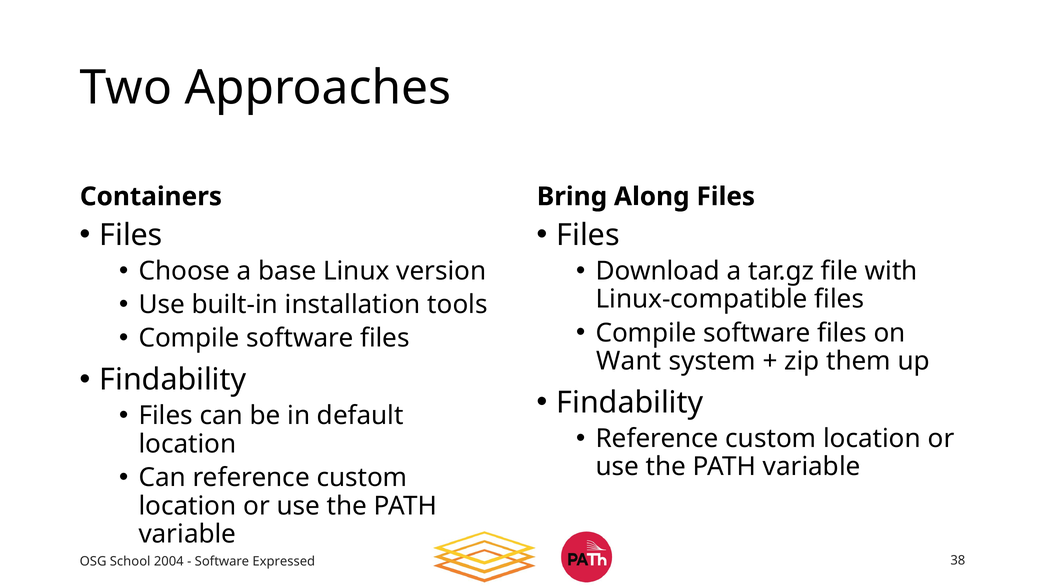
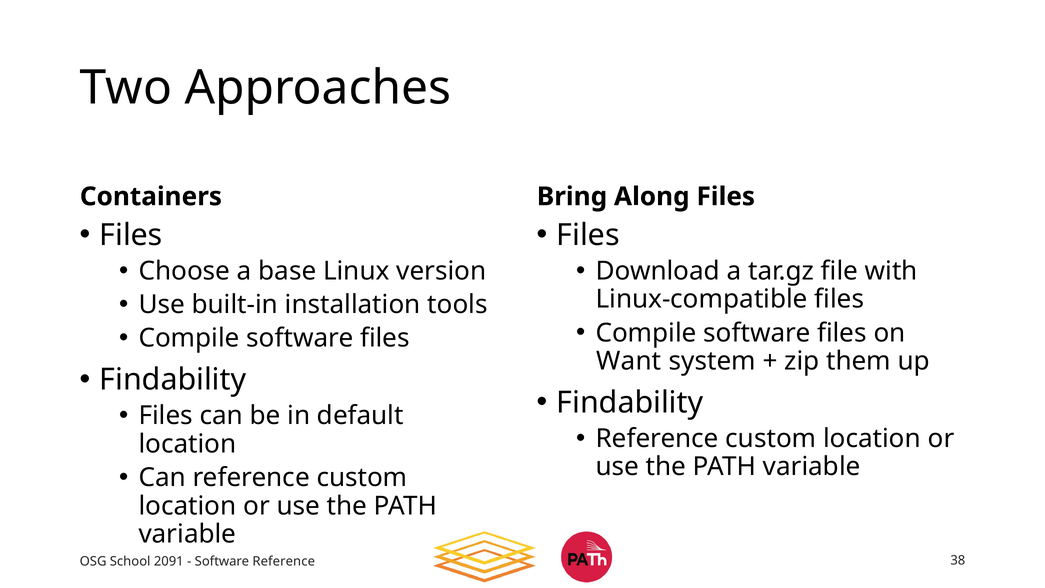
2004: 2004 -> 2091
Software Expressed: Expressed -> Reference
